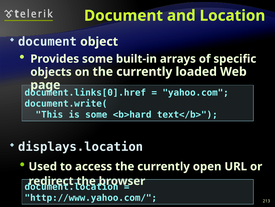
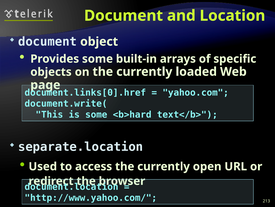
displays.location: displays.location -> separate.location
